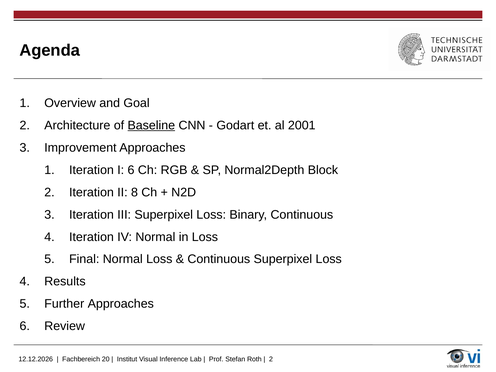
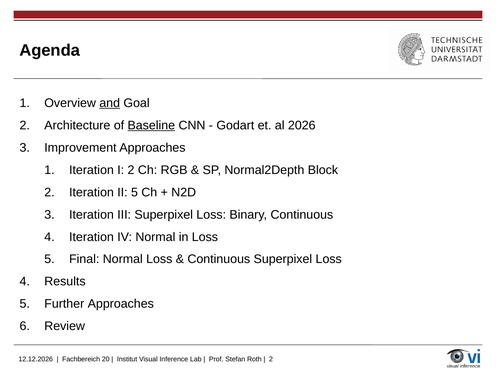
and underline: none -> present
2001: 2001 -> 2026
I 6: 6 -> 2
II 8: 8 -> 5
